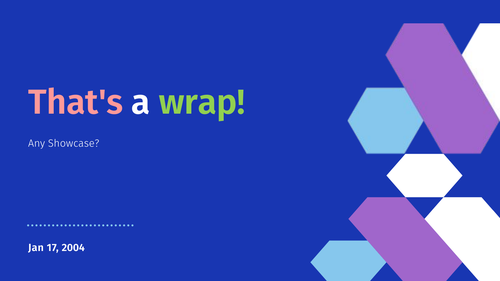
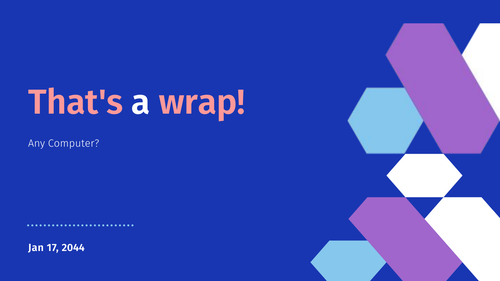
wrap colour: light green -> pink
Showcase: Showcase -> Computer
2004: 2004 -> 2044
